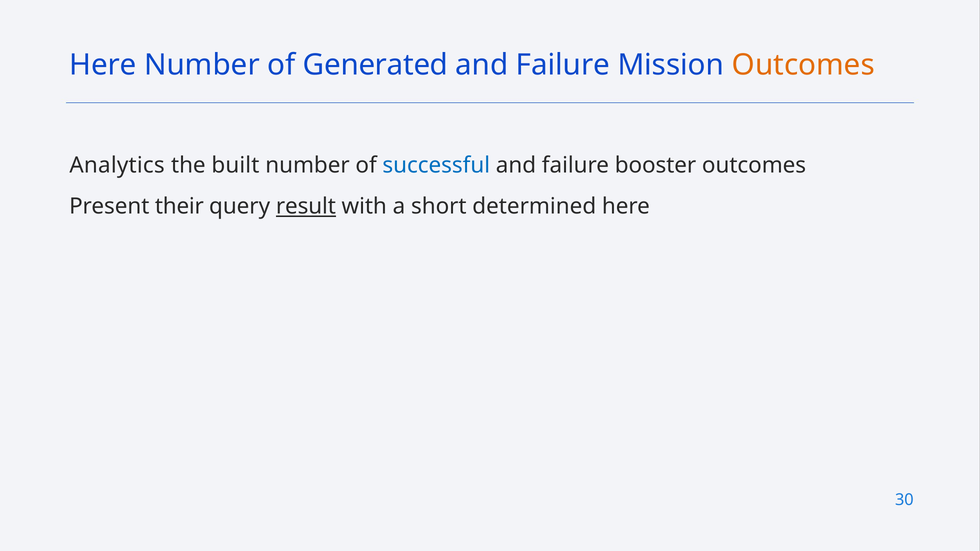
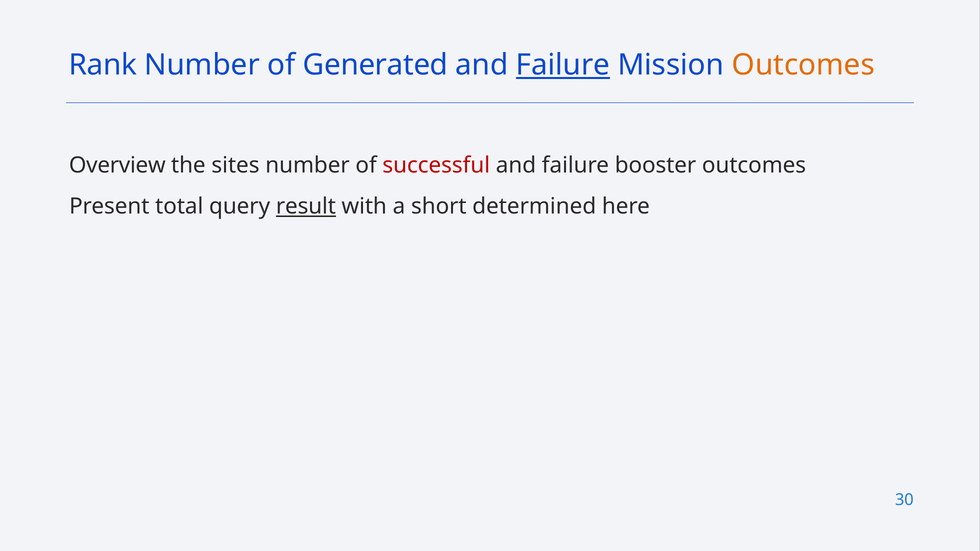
Here at (103, 65): Here -> Rank
Failure at (563, 65) underline: none -> present
Analytics: Analytics -> Overview
built: built -> sites
successful colour: blue -> red
their: their -> total
